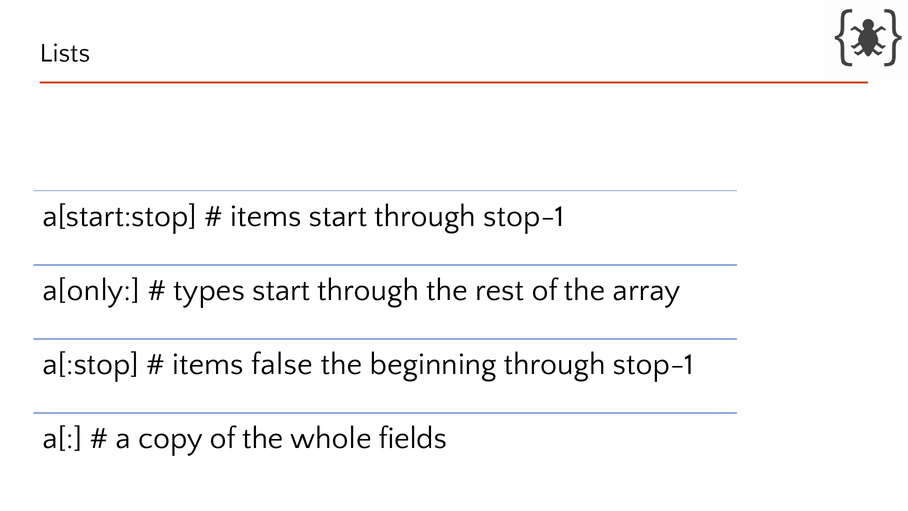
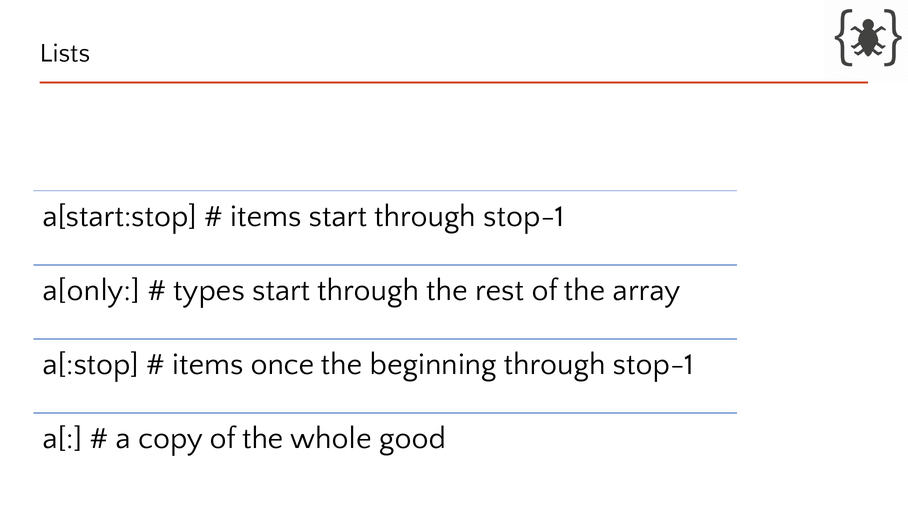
false: false -> once
fields: fields -> good
